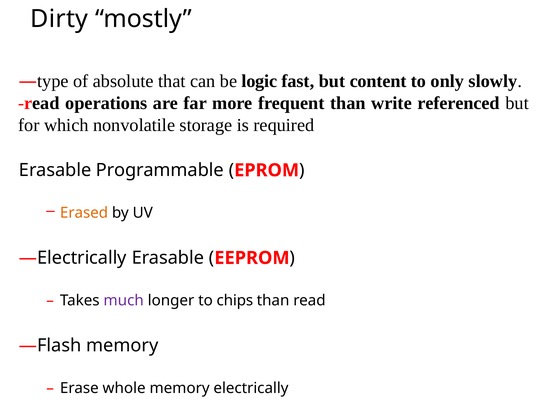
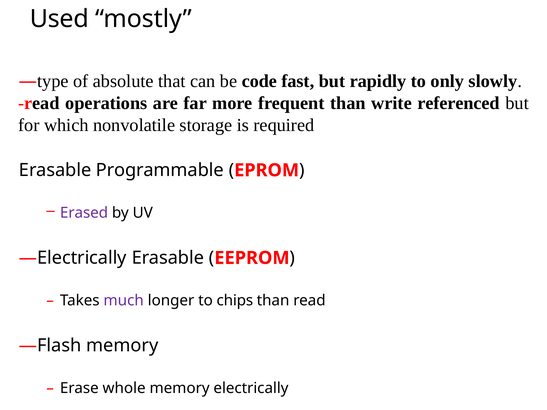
Dirty: Dirty -> Used
logic: logic -> code
content: content -> rapidly
Erased colour: orange -> purple
